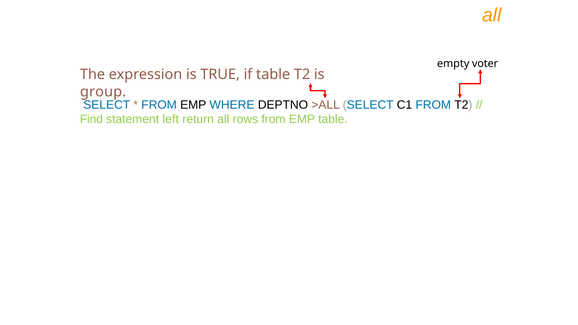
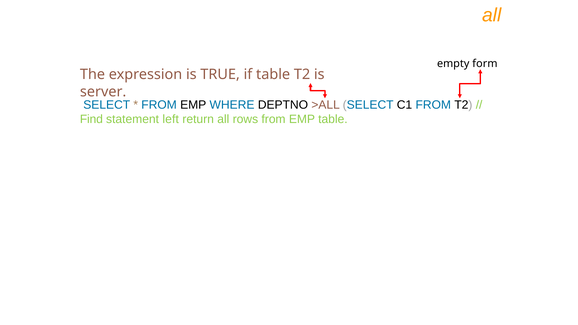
voter: voter -> form
group: group -> server
